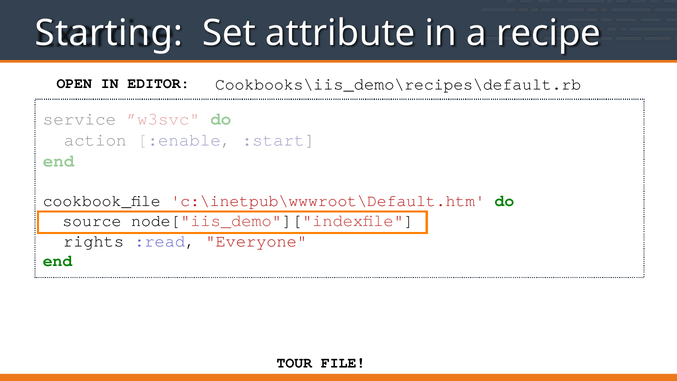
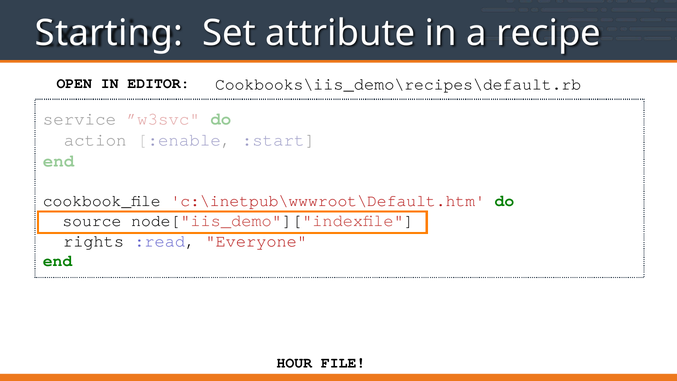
TOUR: TOUR -> HOUR
